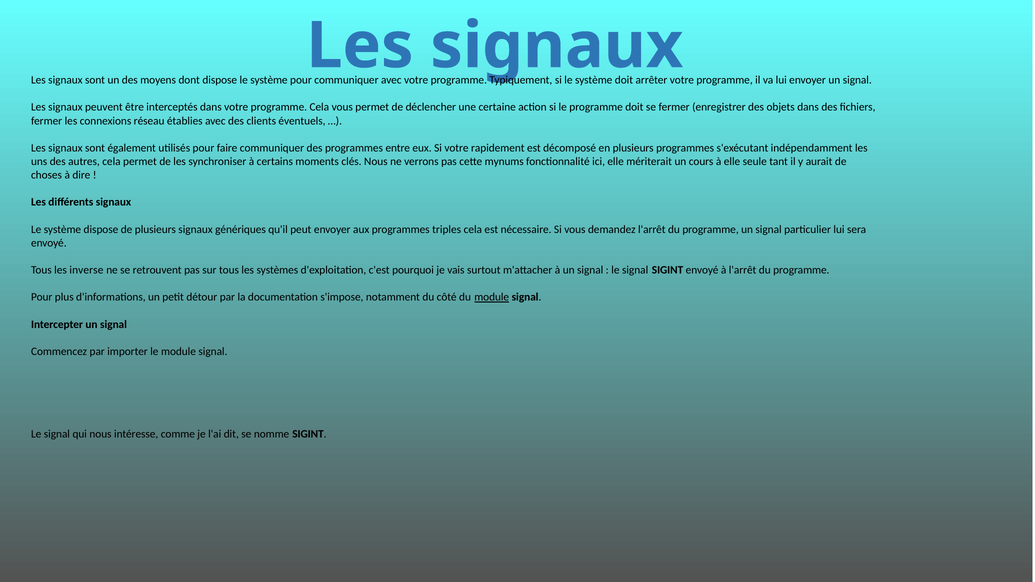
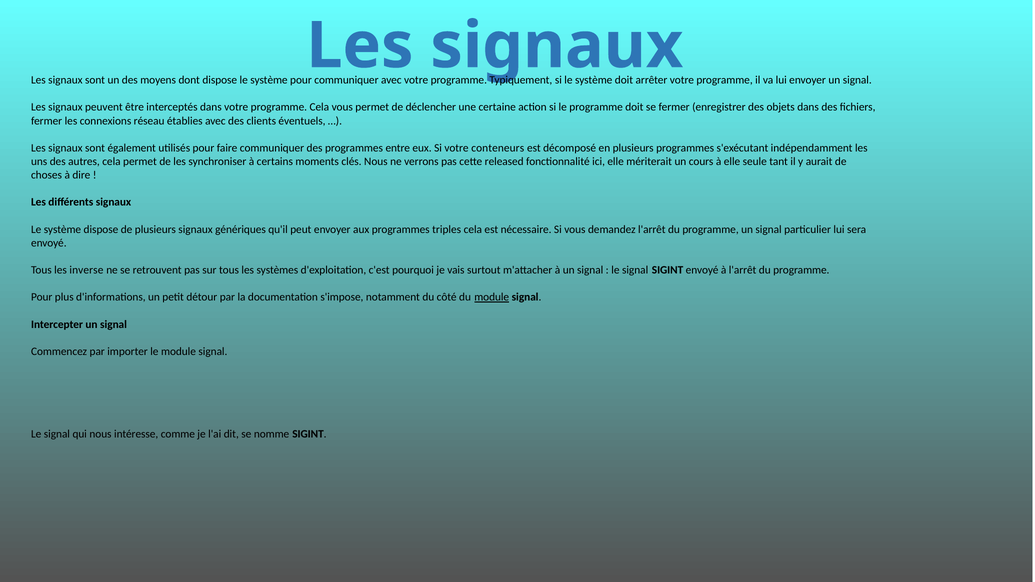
rapidement: rapidement -> conteneurs
mynums: mynums -> released
